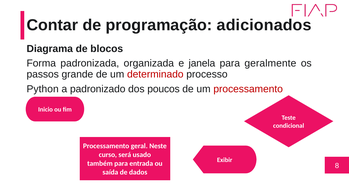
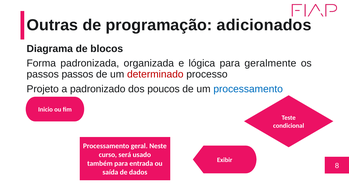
Contar: Contar -> Outras
janela: janela -> lógica
passos grande: grande -> passos
Python: Python -> Projeto
processamento at (248, 89) colour: red -> blue
